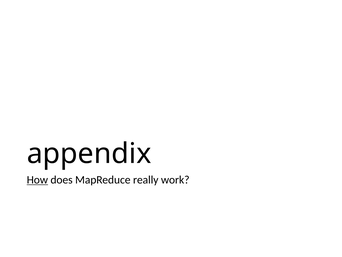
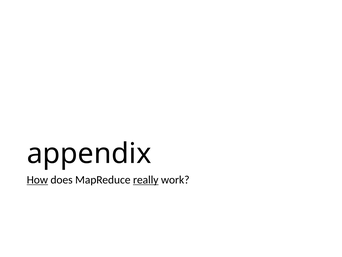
really underline: none -> present
